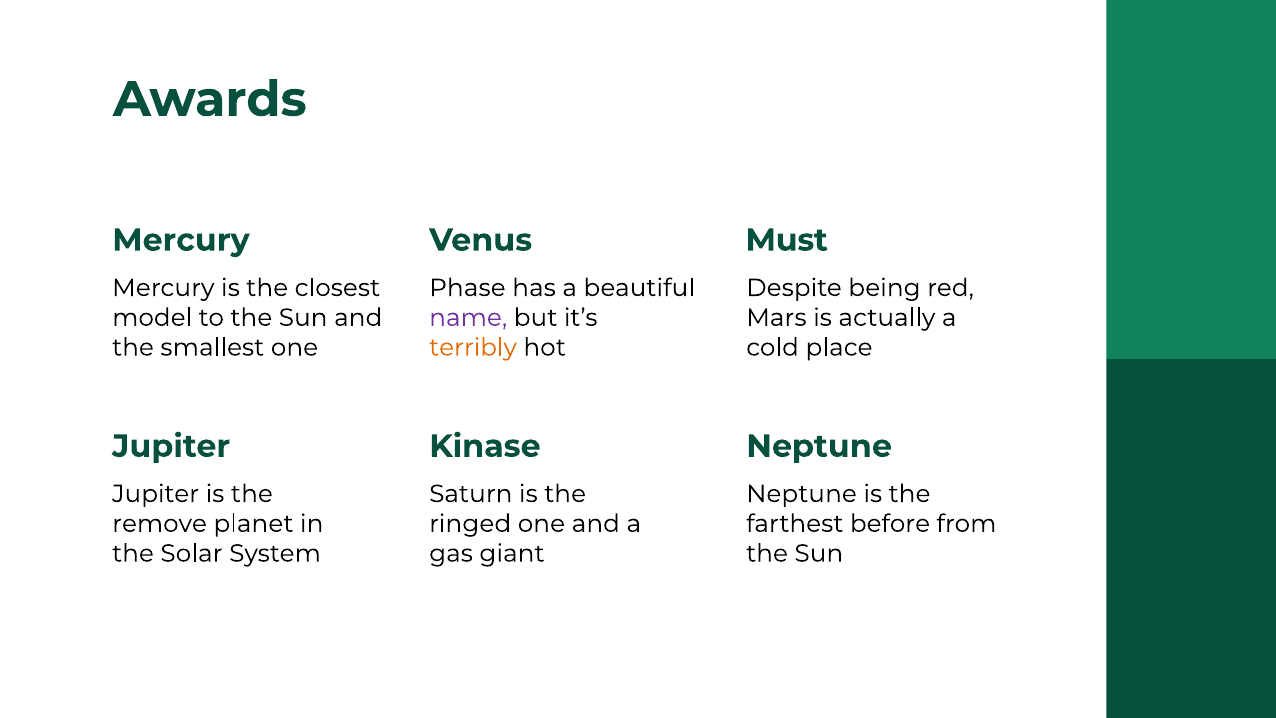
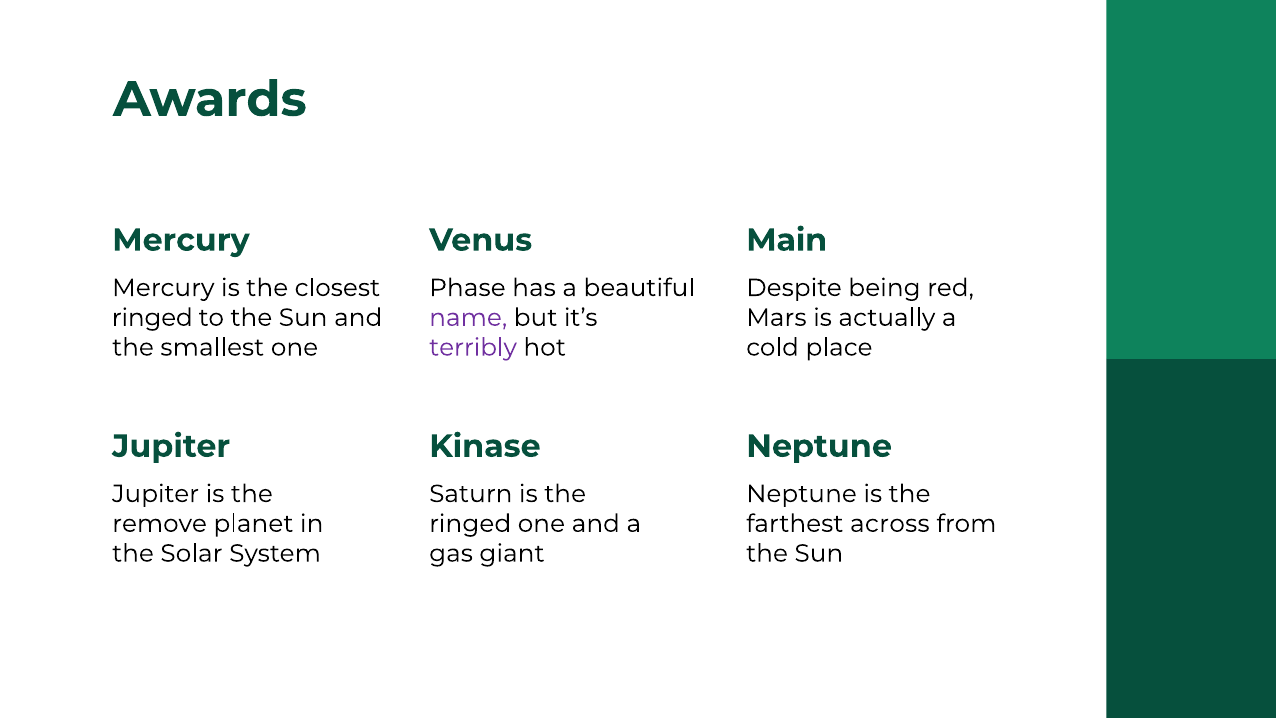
Must: Must -> Main
model at (152, 318): model -> ringed
terribly colour: orange -> purple
before: before -> across
